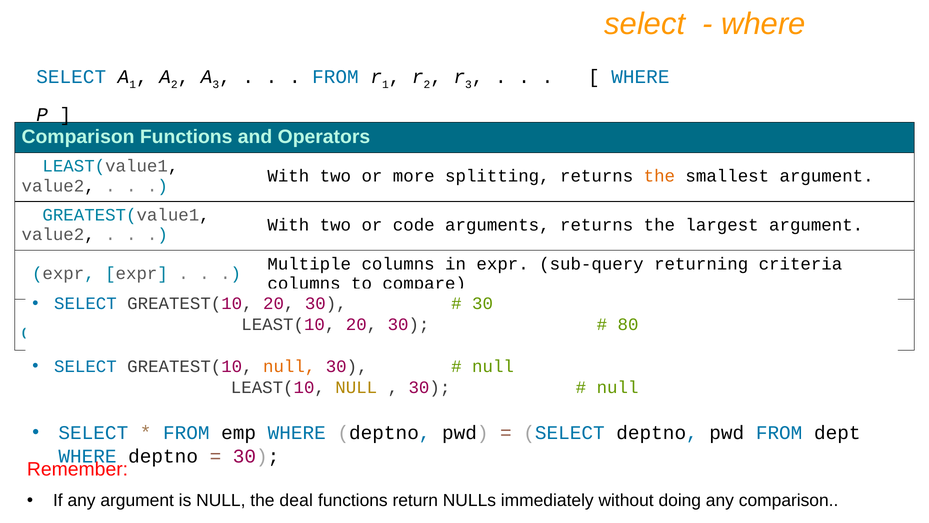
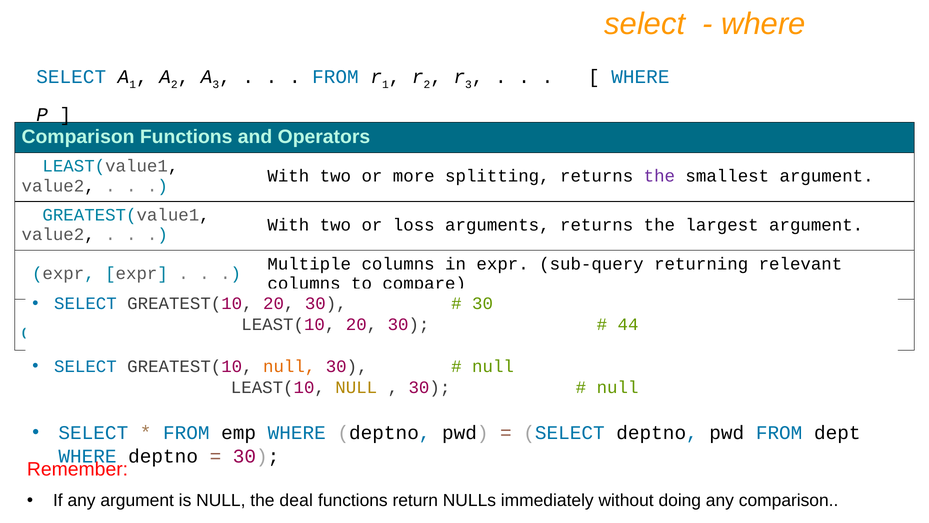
the at (659, 176) colour: orange -> purple
code: code -> loss
criteria: criteria -> relevant
80: 80 -> 44
